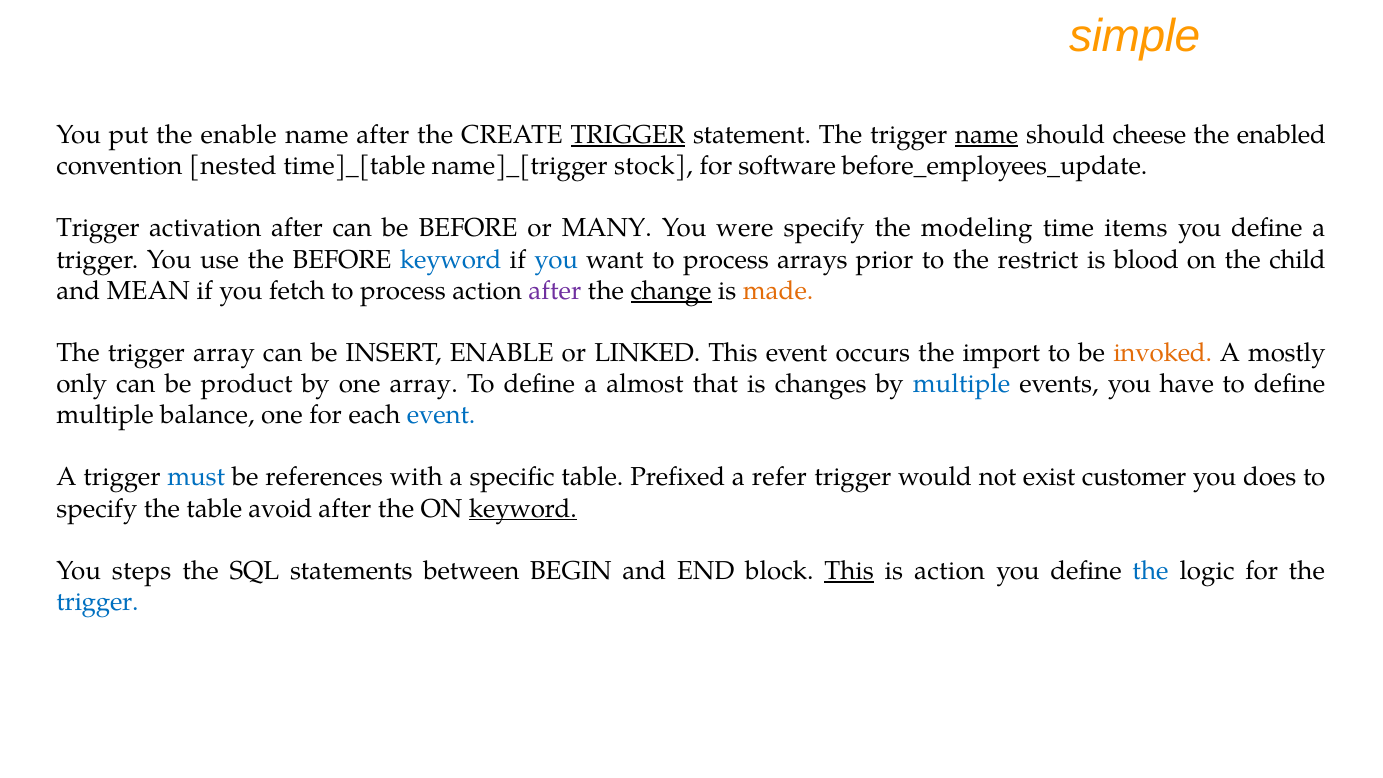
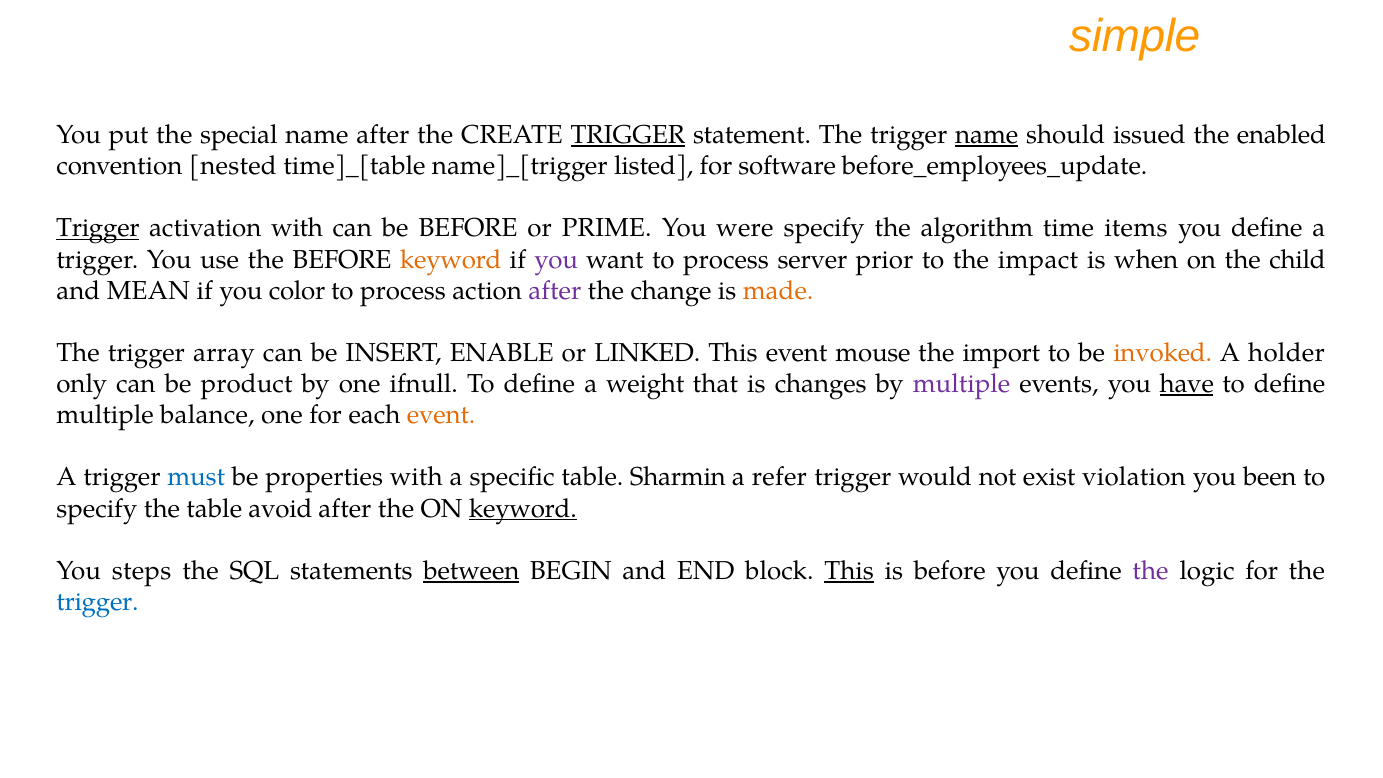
the enable: enable -> special
cheese: cheese -> issued
stock: stock -> listed
Trigger at (98, 228) underline: none -> present
activation after: after -> with
MANY: MANY -> PRIME
modeling: modeling -> algorithm
keyword at (451, 260) colour: blue -> orange
you at (556, 260) colour: blue -> purple
arrays: arrays -> server
restrict: restrict -> impact
blood: blood -> when
fetch: fetch -> color
change underline: present -> none
occurs: occurs -> mouse
mostly: mostly -> holder
one array: array -> ifnull
almost: almost -> weight
multiple at (962, 384) colour: blue -> purple
have underline: none -> present
event at (441, 415) colour: blue -> orange
references: references -> properties
Prefixed: Prefixed -> Sharmin
customer: customer -> violation
does: does -> been
between underline: none -> present
is action: action -> before
the at (1151, 571) colour: blue -> purple
